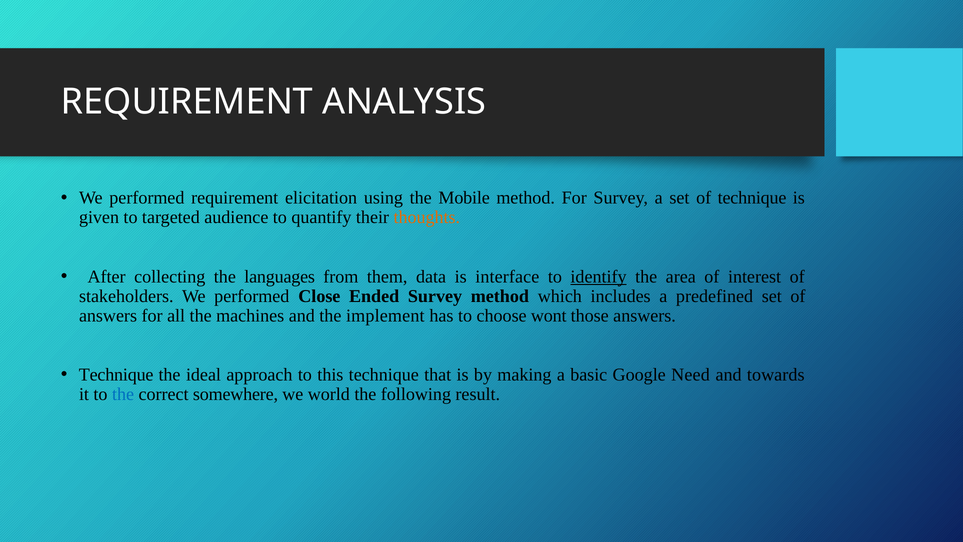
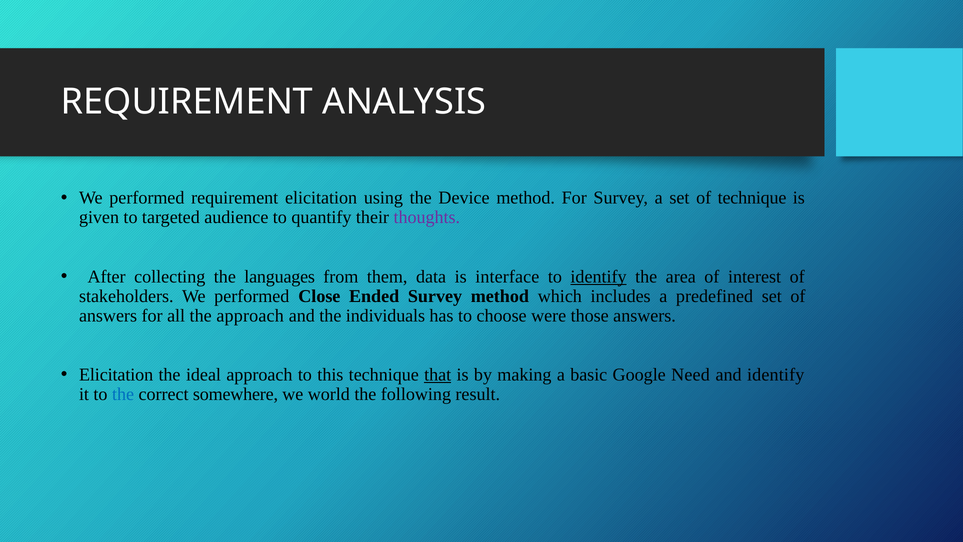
Mobile: Mobile -> Device
thoughts colour: orange -> purple
the machines: machines -> approach
implement: implement -> individuals
wont: wont -> were
Technique at (116, 374): Technique -> Elicitation
that underline: none -> present
and towards: towards -> identify
